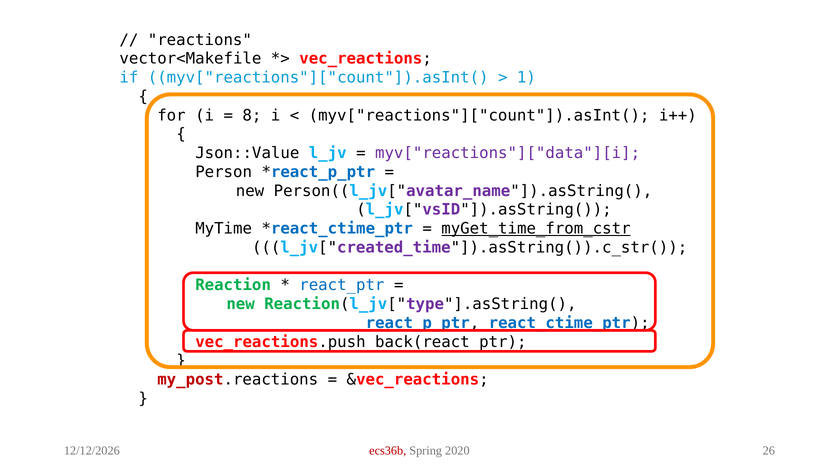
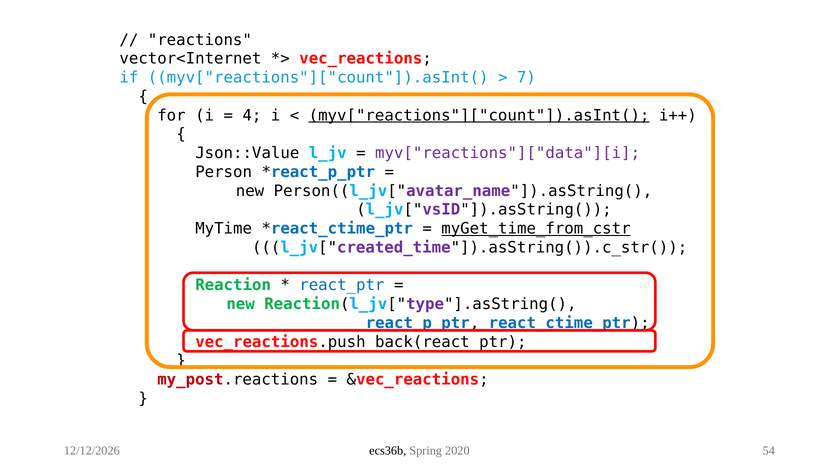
vector<Makefile: vector<Makefile -> vector<Internet
1: 1 -> 7
8: 8 -> 4
myv["reactions"]["count"]).asInt( at (479, 115) underline: none -> present
ecs36b colour: red -> black
26: 26 -> 54
